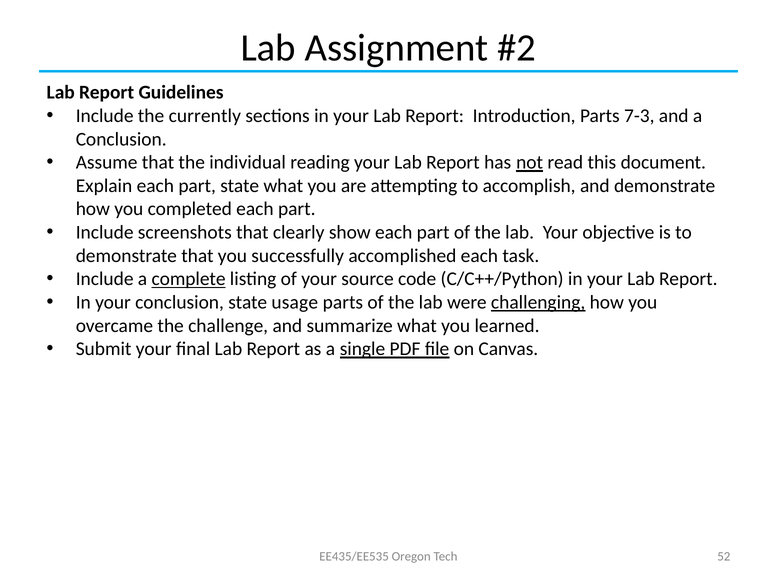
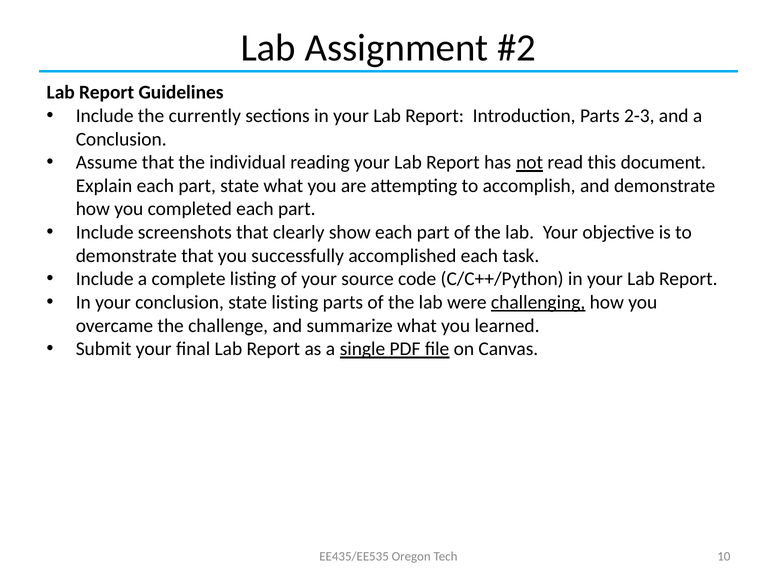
7-3: 7-3 -> 2-3
complete underline: present -> none
state usage: usage -> listing
52: 52 -> 10
